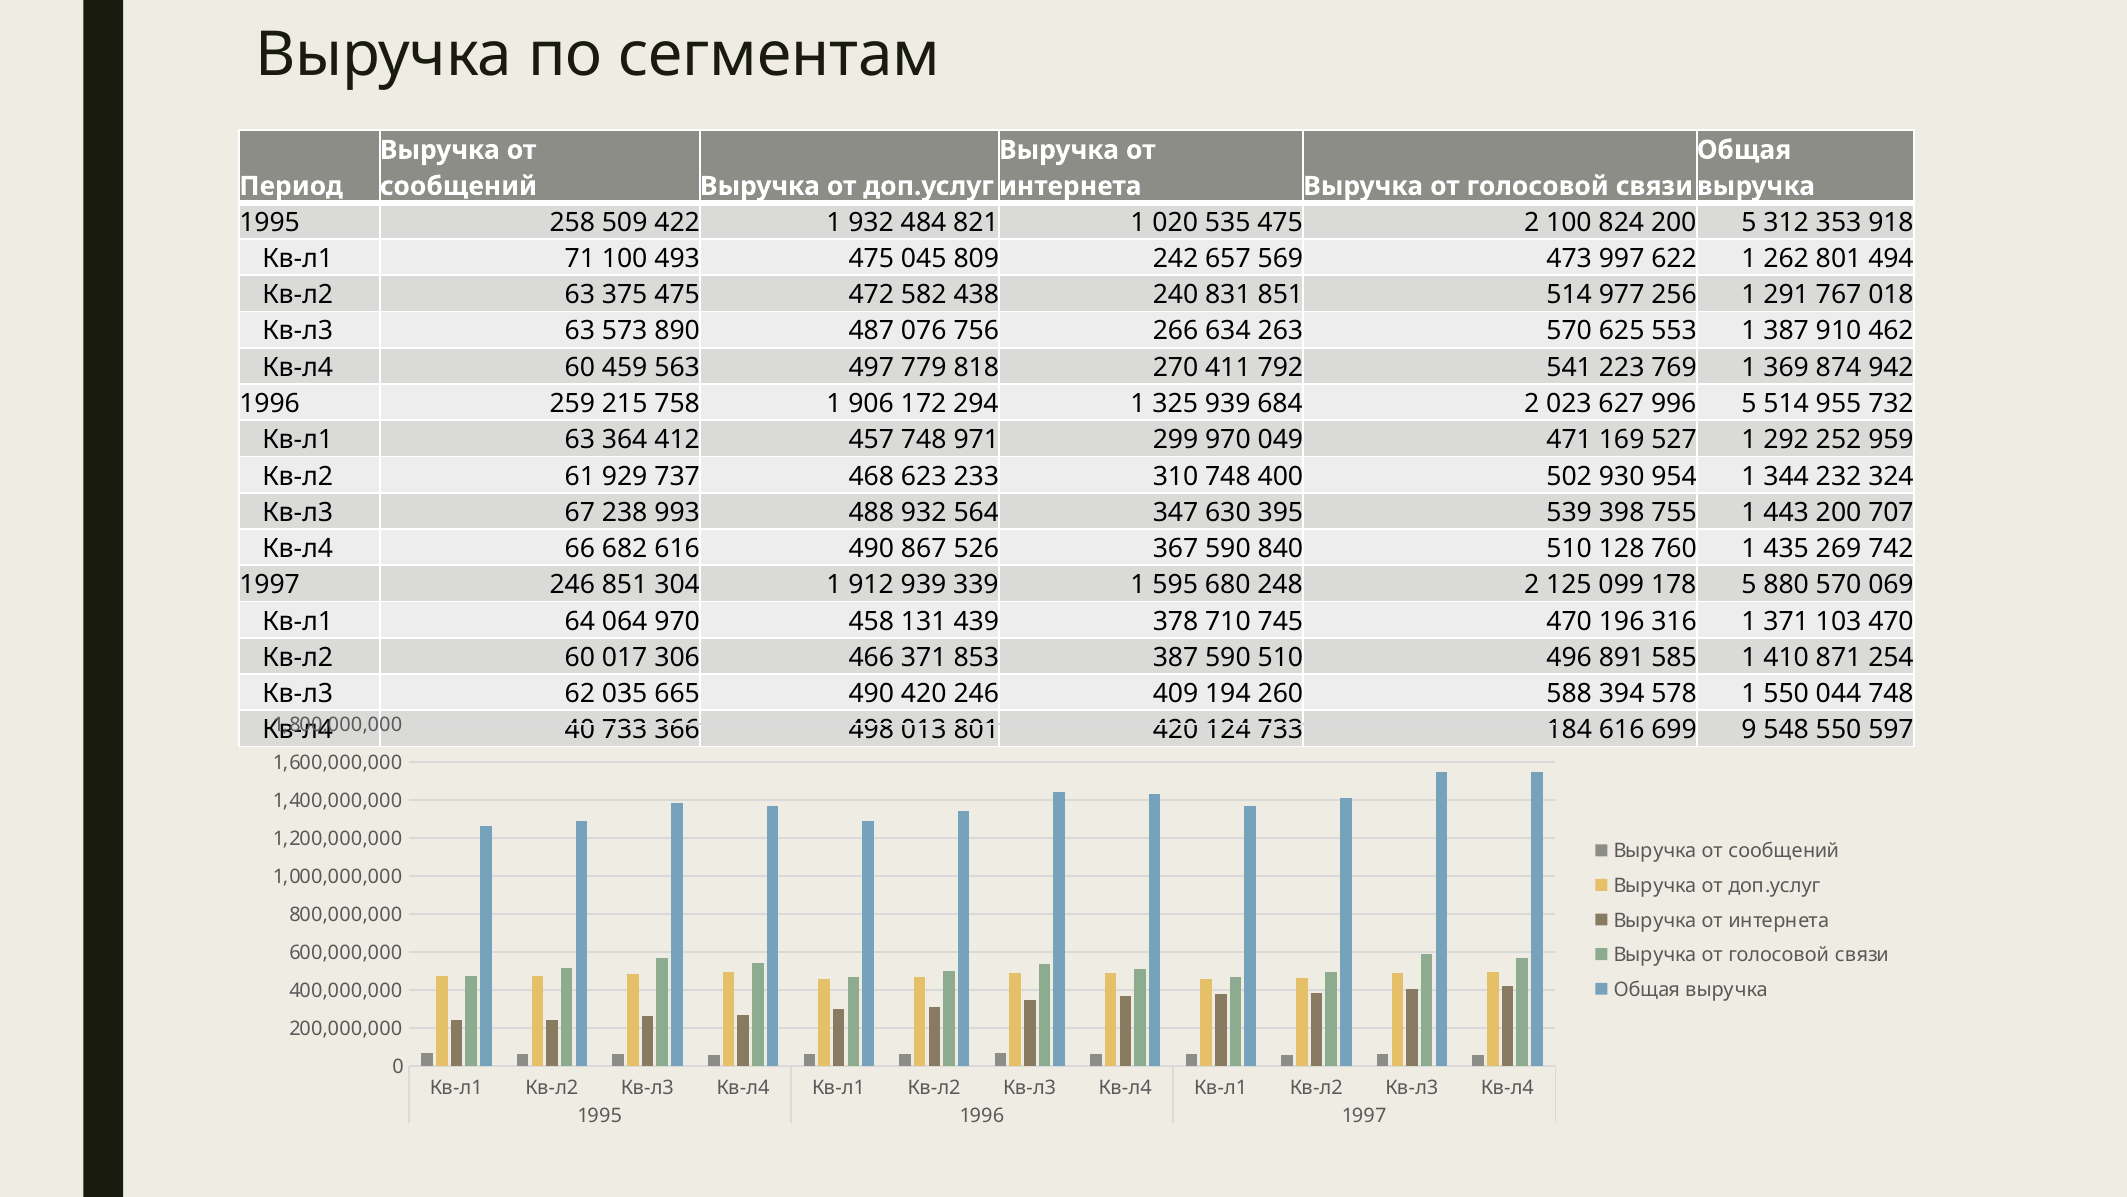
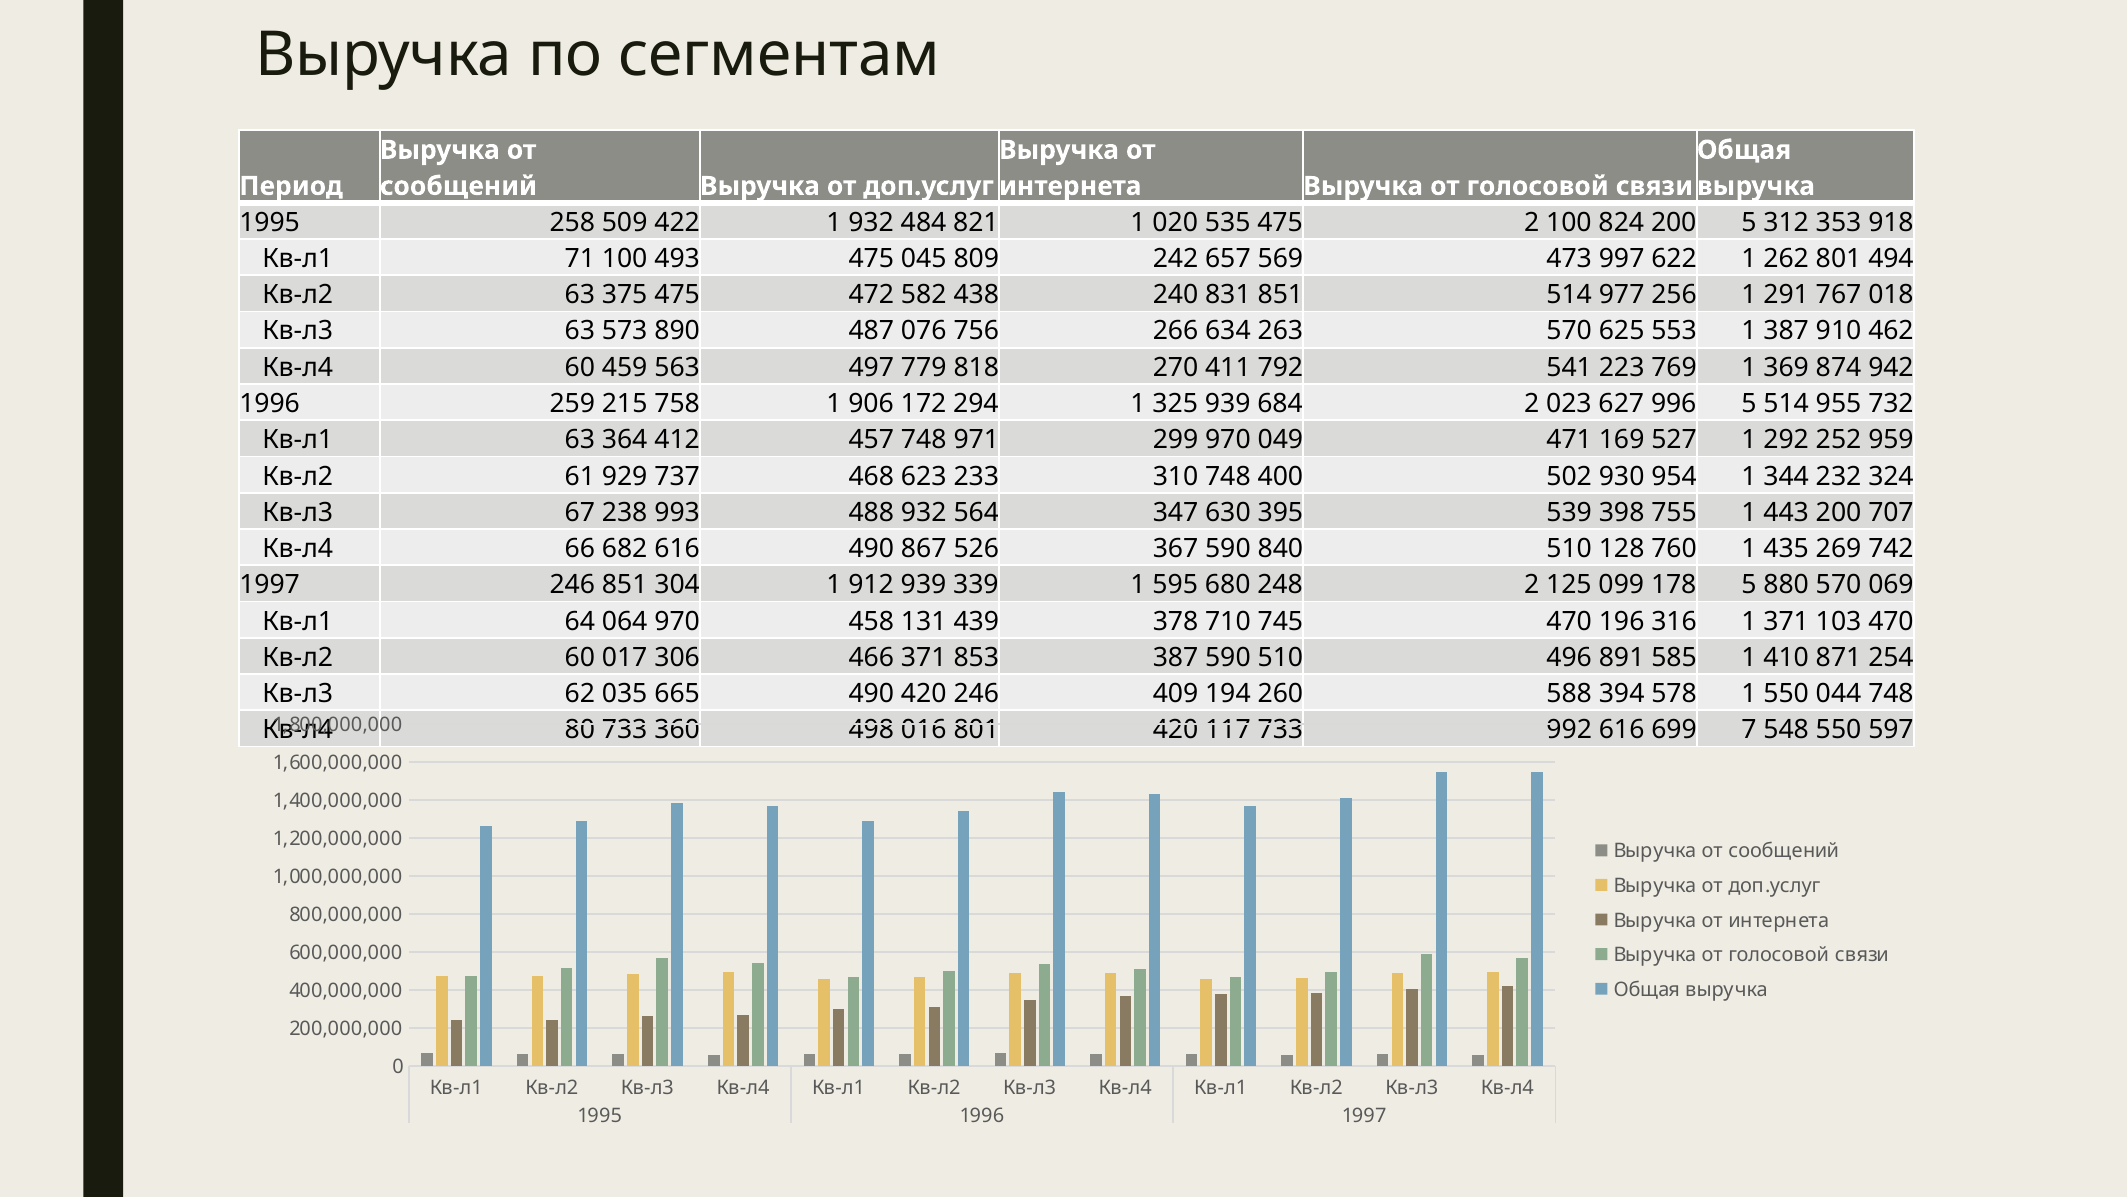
40: 40 -> 80
366: 366 -> 360
013: 013 -> 016
124: 124 -> 117
184: 184 -> 992
9: 9 -> 7
